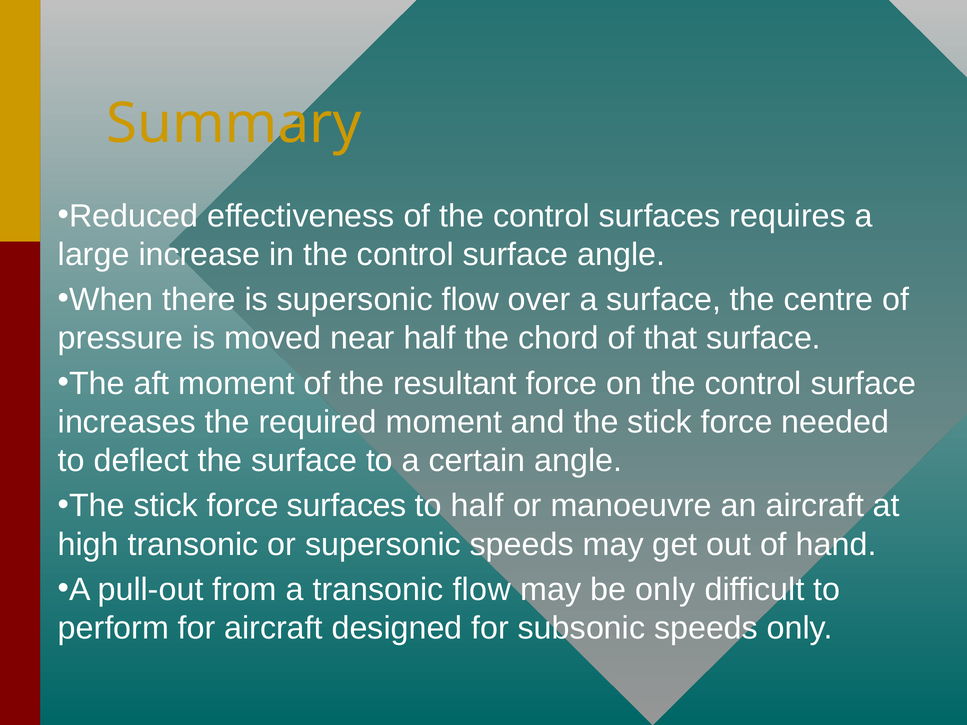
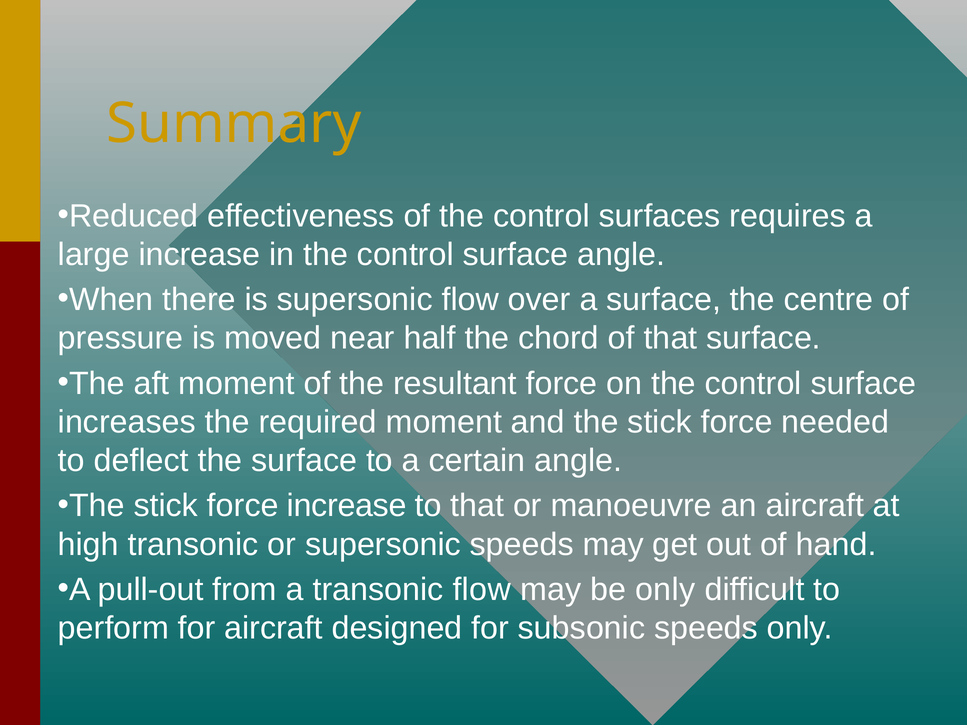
force surfaces: surfaces -> increase
to half: half -> that
